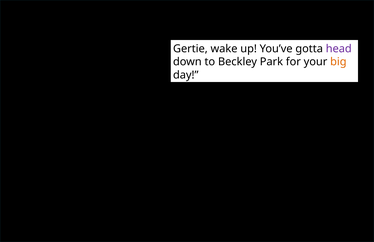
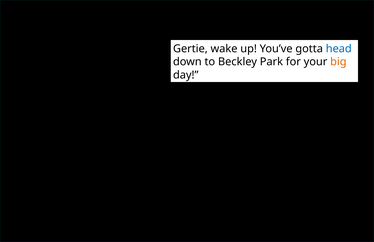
head colour: purple -> blue
